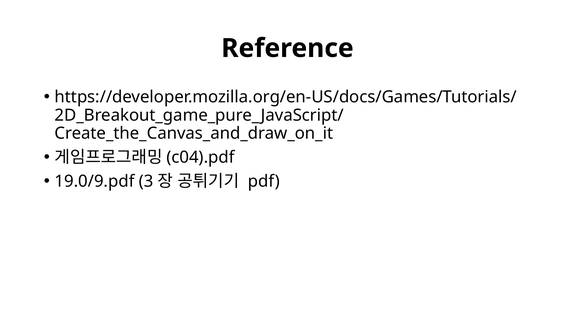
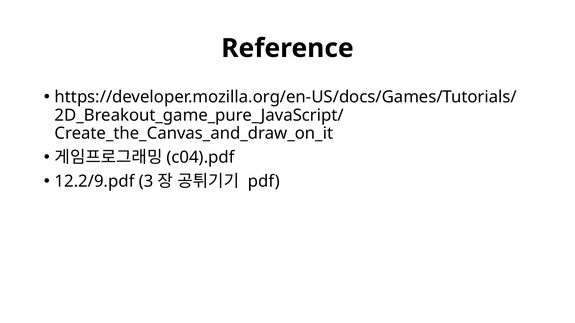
19.0/9.pdf: 19.0/9.pdf -> 12.2/9.pdf
